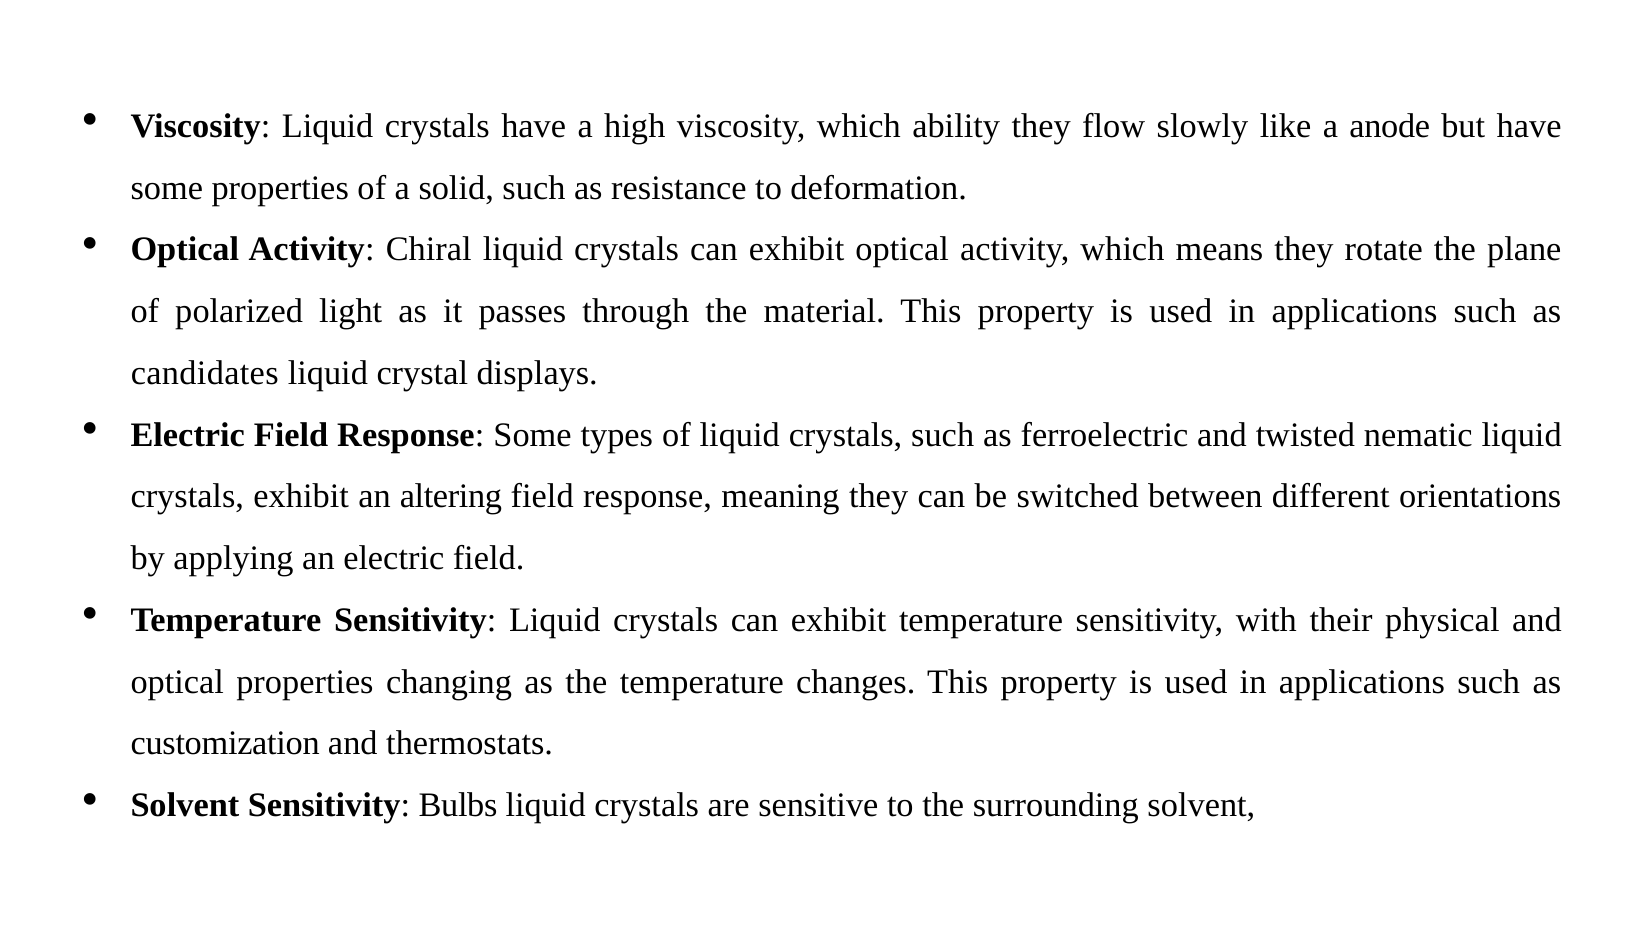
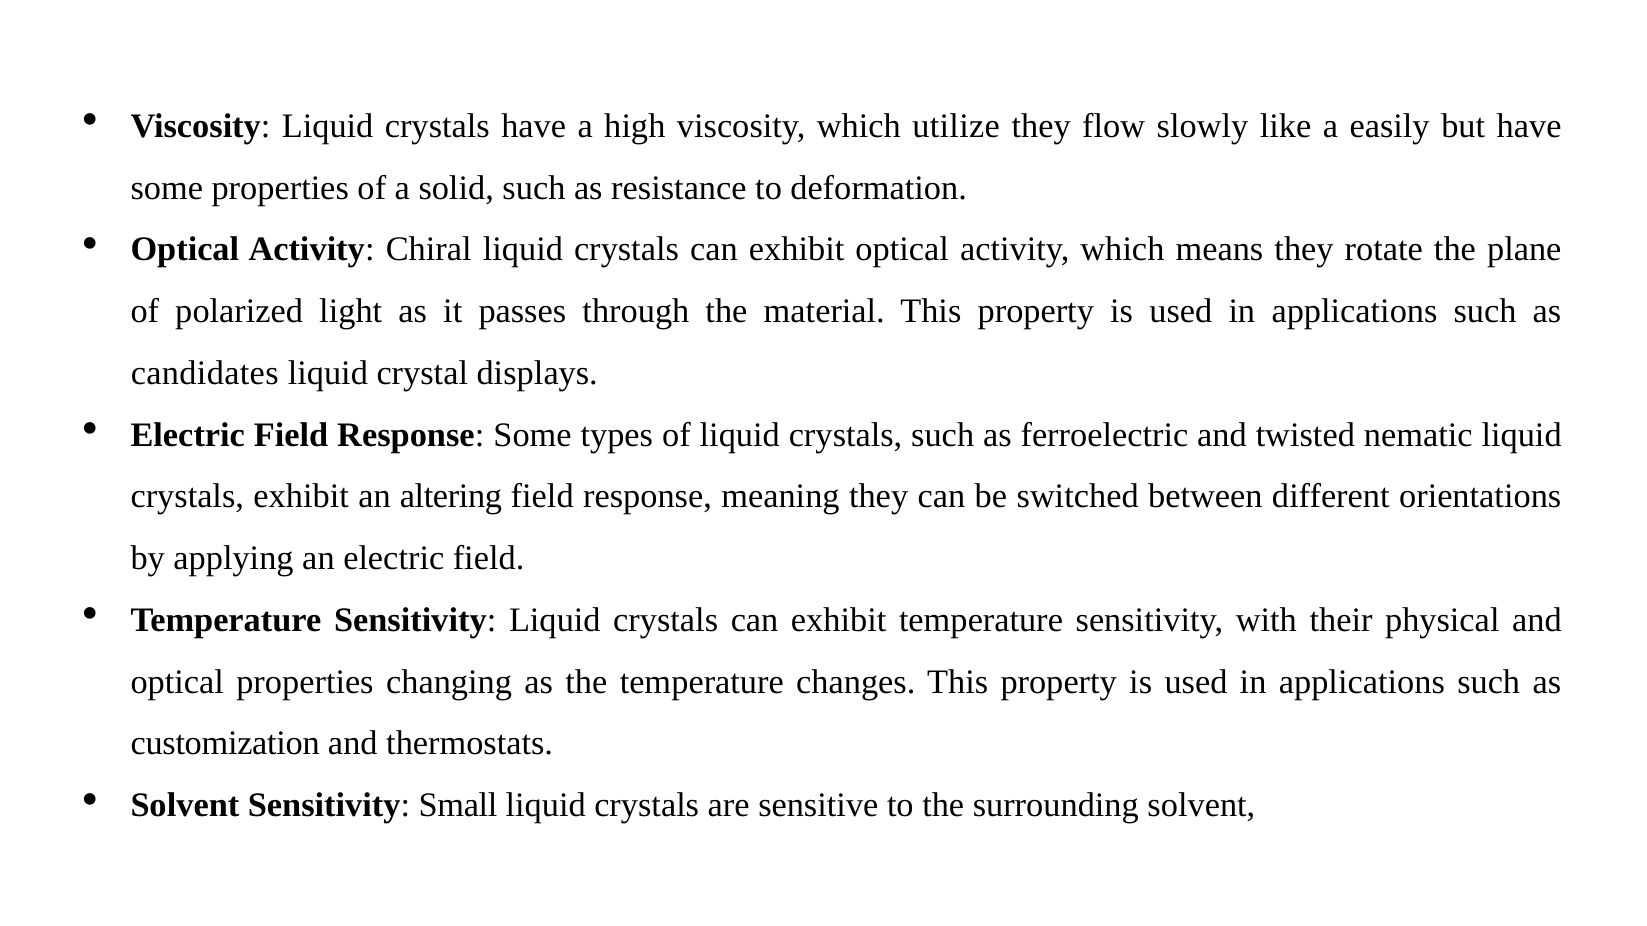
ability: ability -> utilize
anode: anode -> easily
Bulbs: Bulbs -> Small
